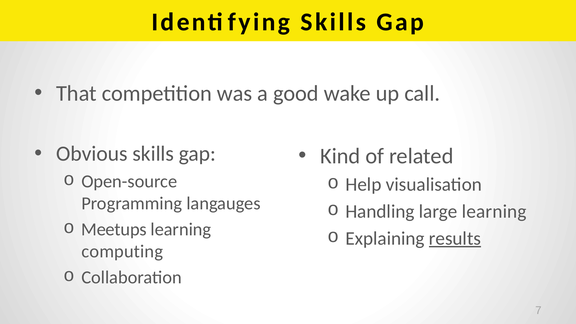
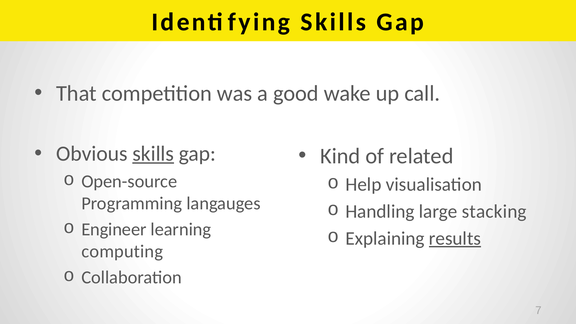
skills at (153, 154) underline: none -> present
large learning: learning -> stacking
Meetups: Meetups -> Engineer
